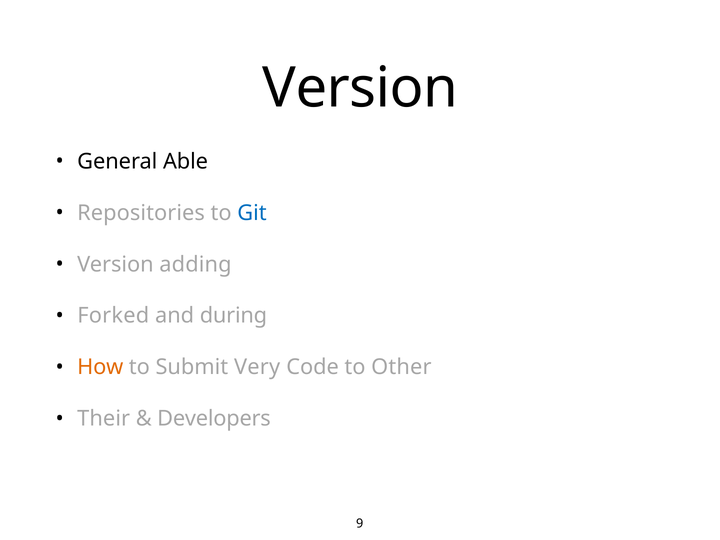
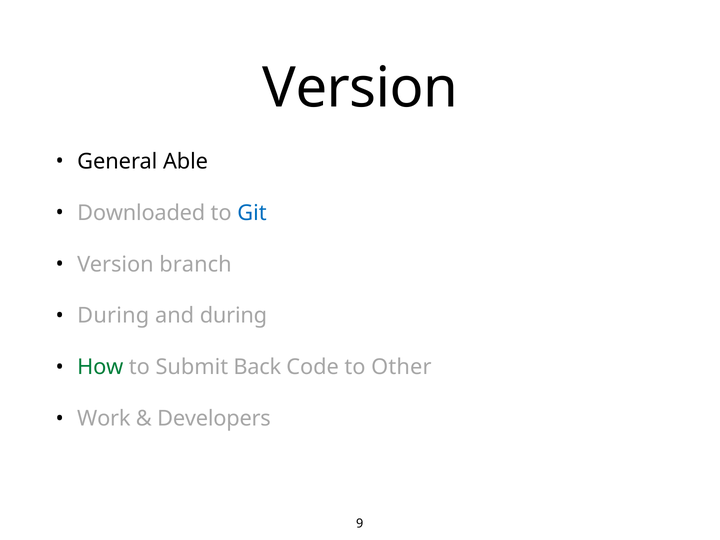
Repositories: Repositories -> Downloaded
adding: adding -> branch
Forked at (113, 316): Forked -> During
How colour: orange -> green
Very: Very -> Back
Their: Their -> Work
